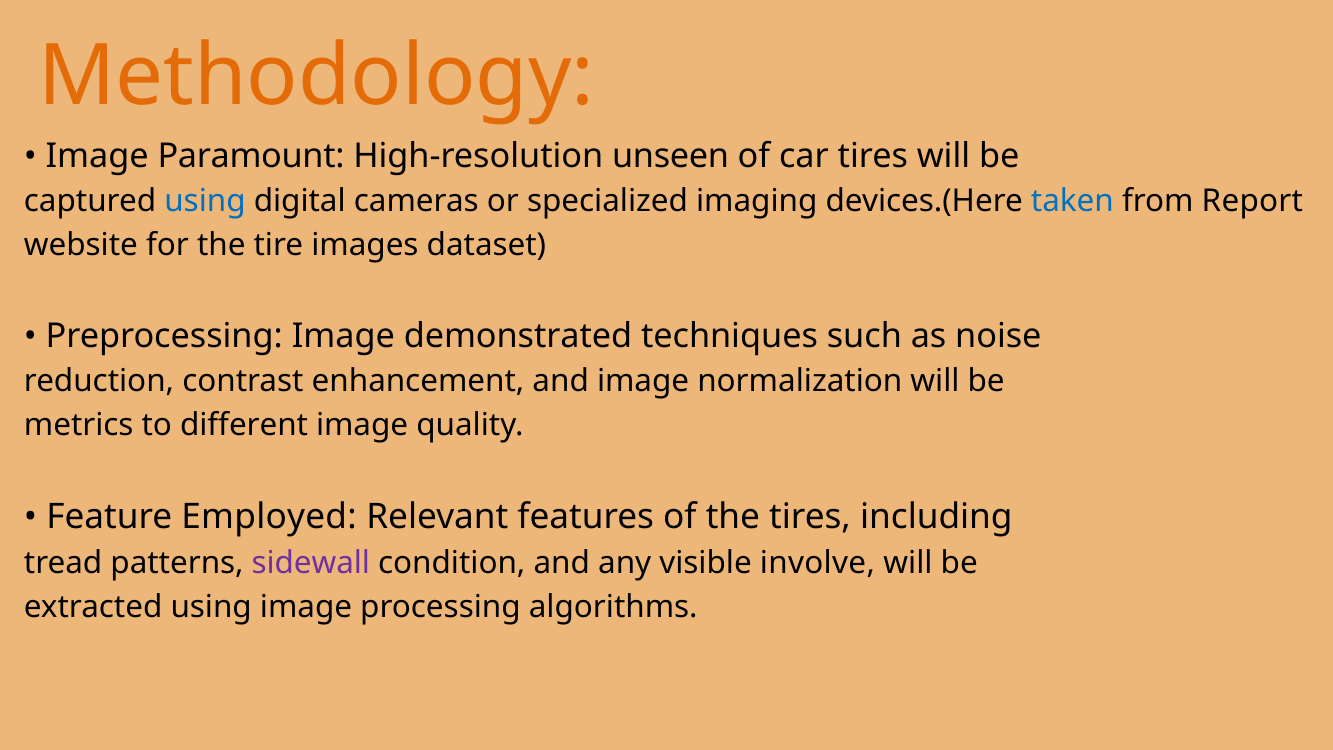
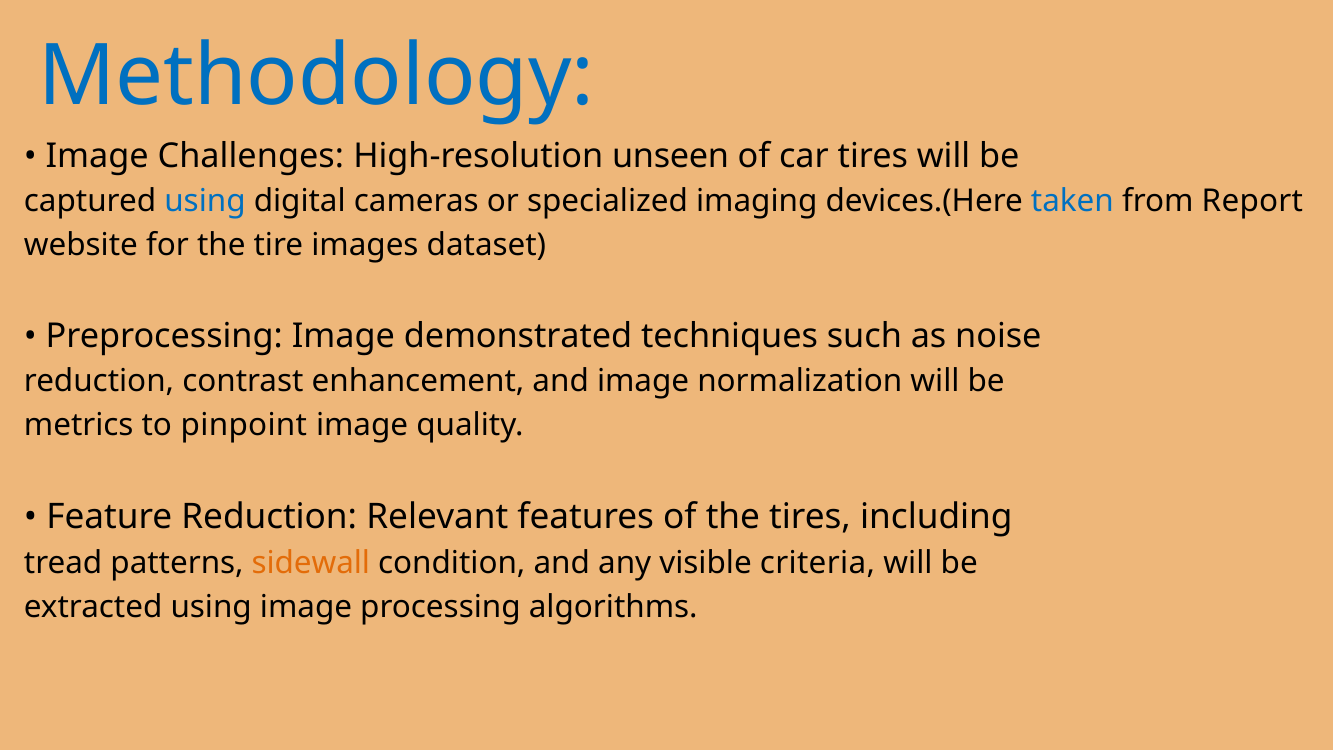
Methodology colour: orange -> blue
Paramount: Paramount -> Challenges
different: different -> pinpoint
Feature Employed: Employed -> Reduction
sidewall colour: purple -> orange
involve: involve -> criteria
